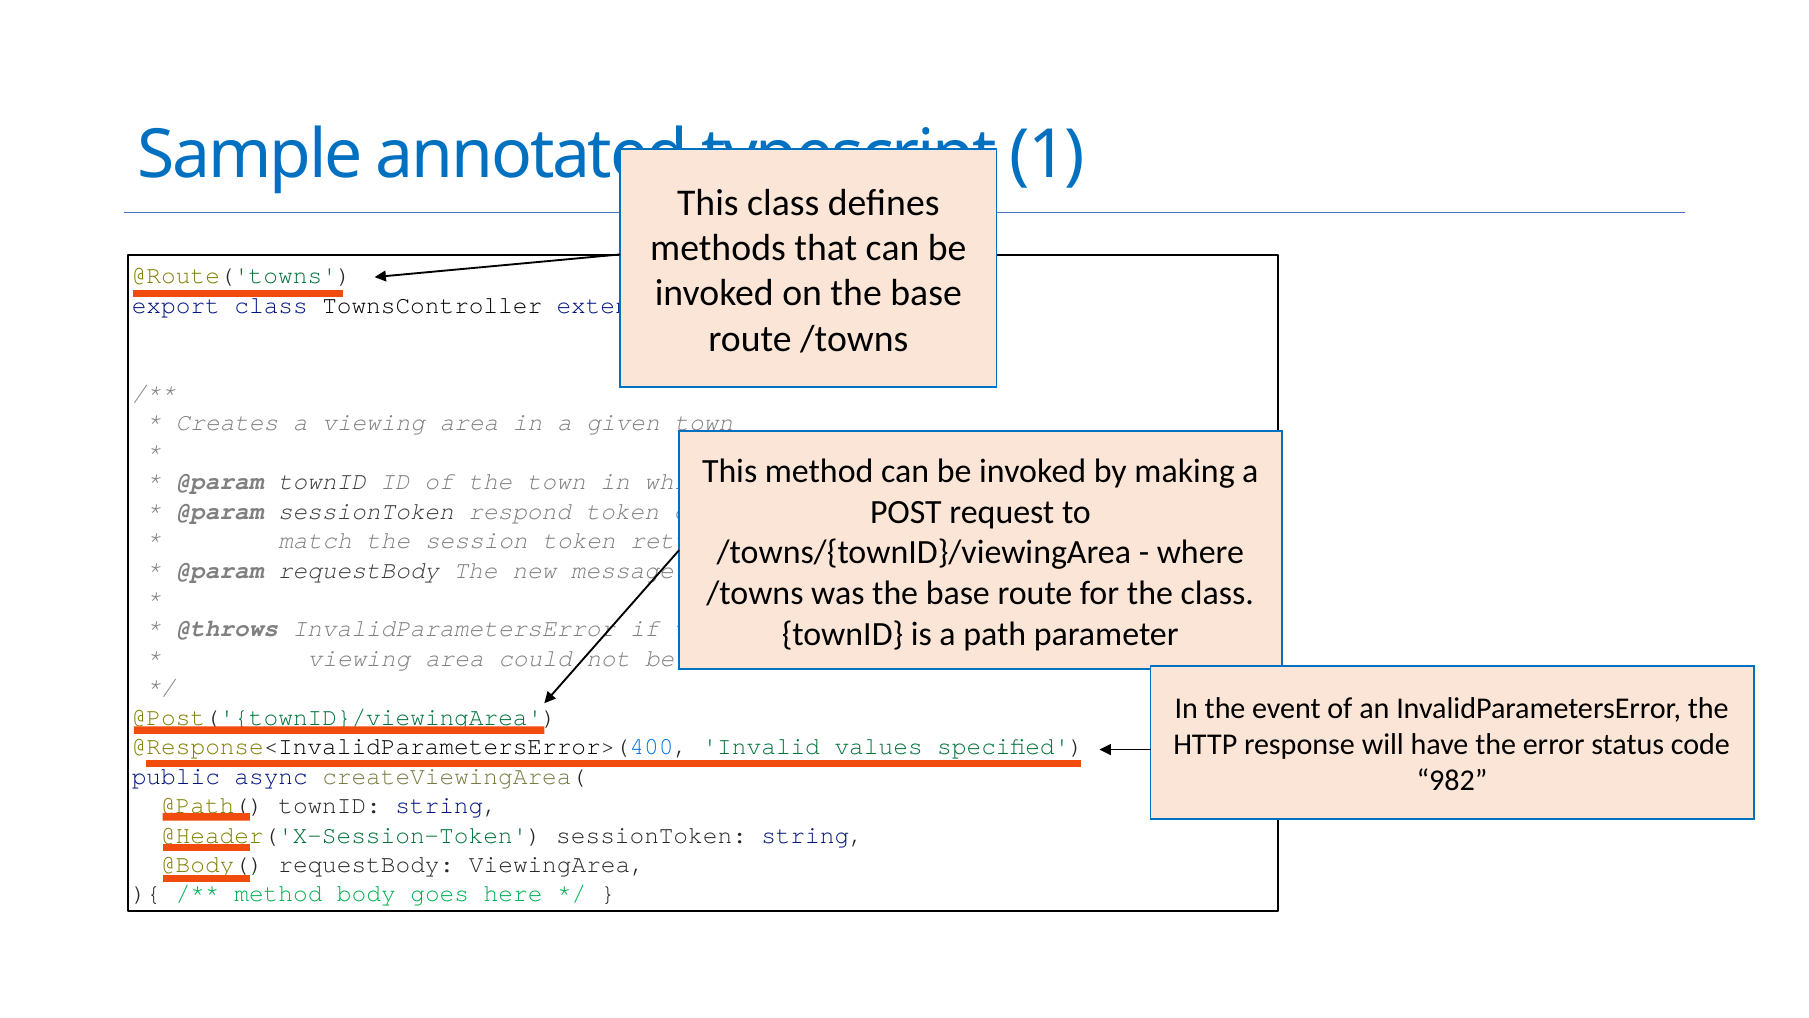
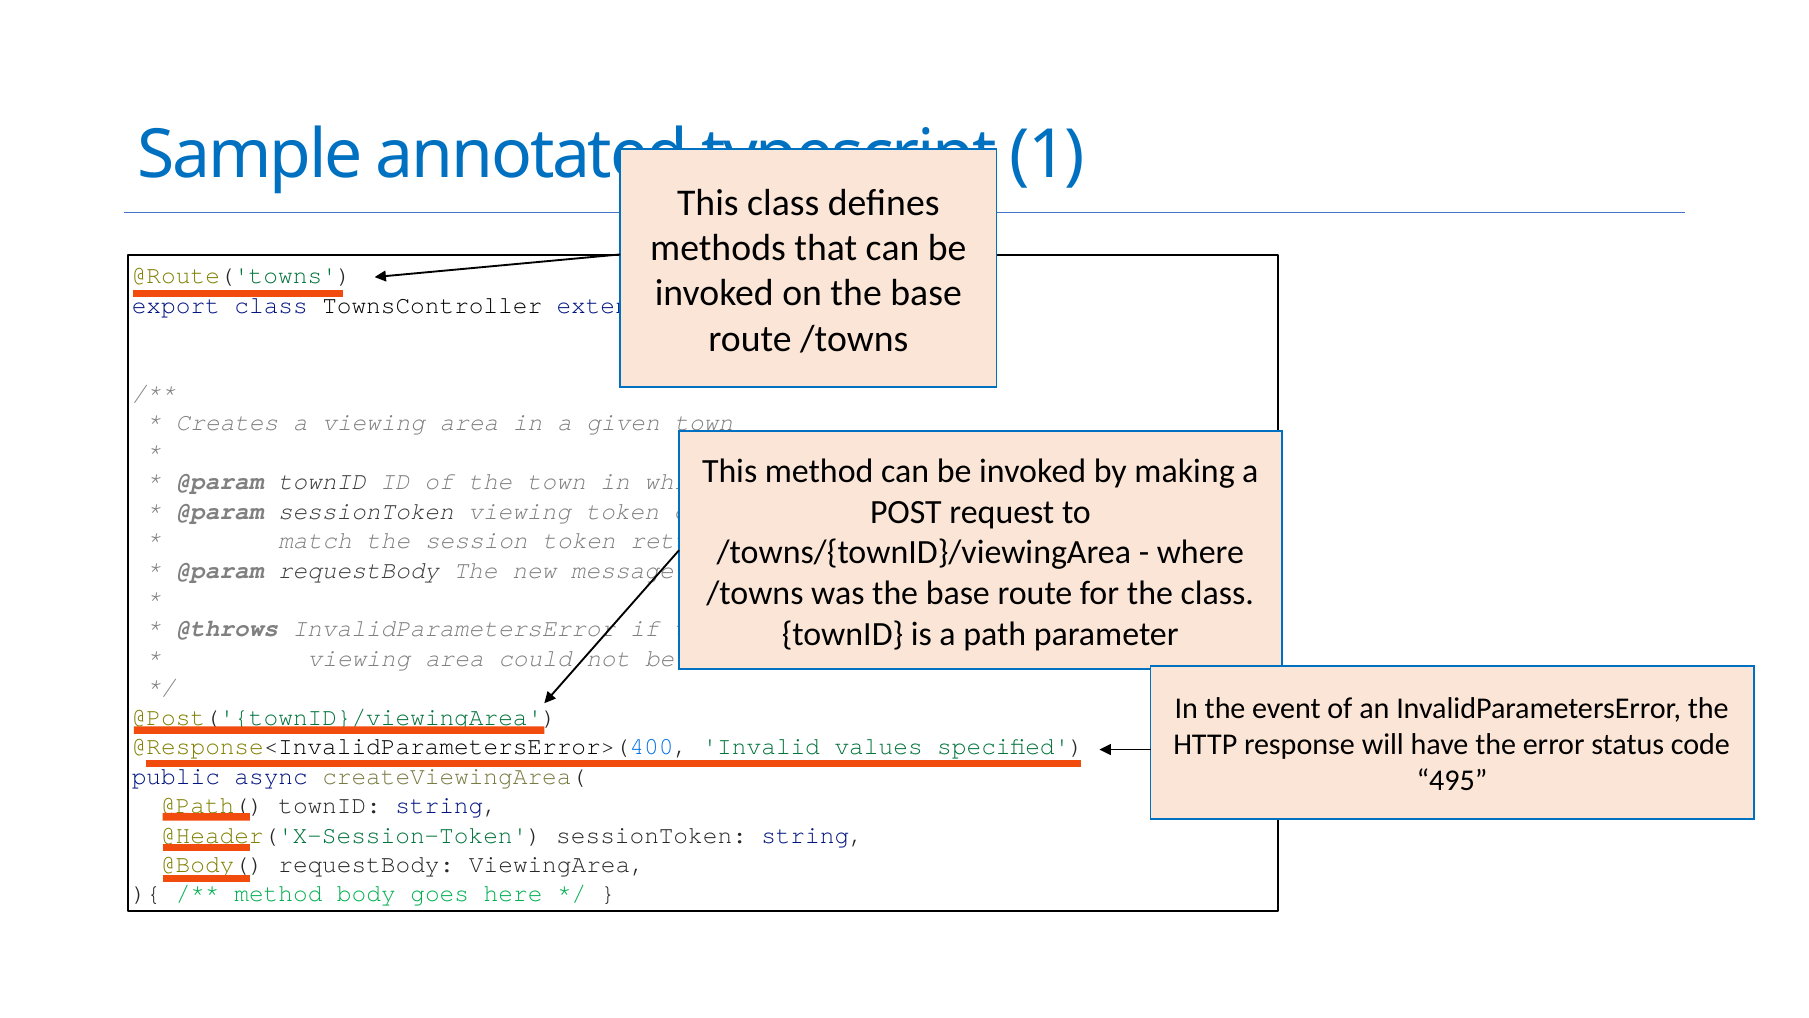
sessionToken respond: respond -> viewing
982: 982 -> 495
